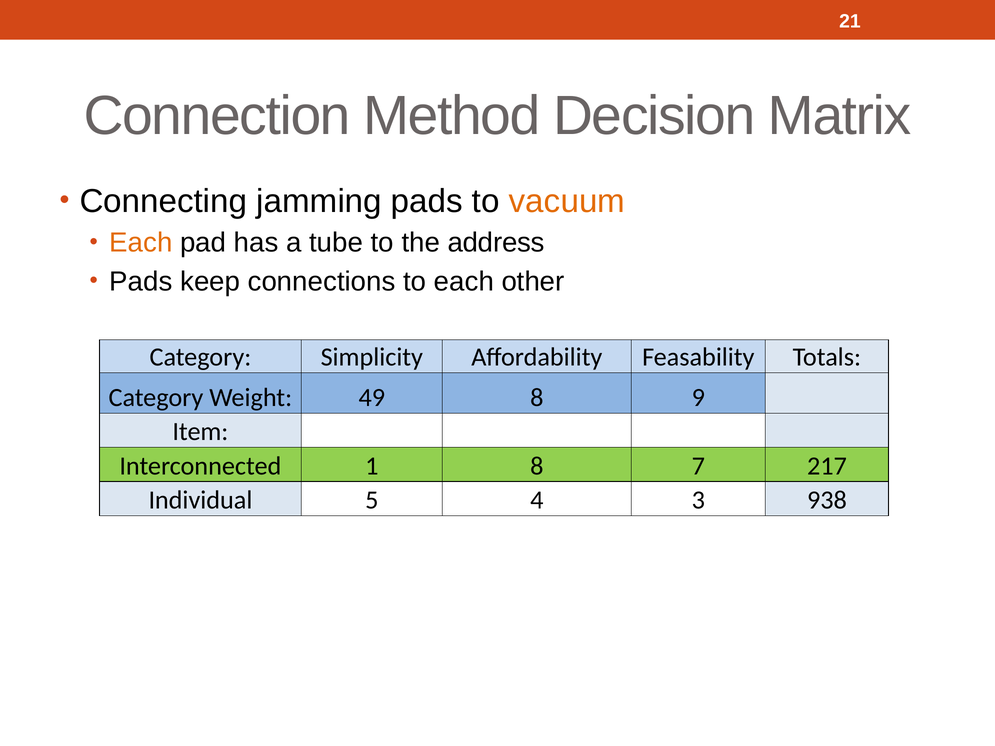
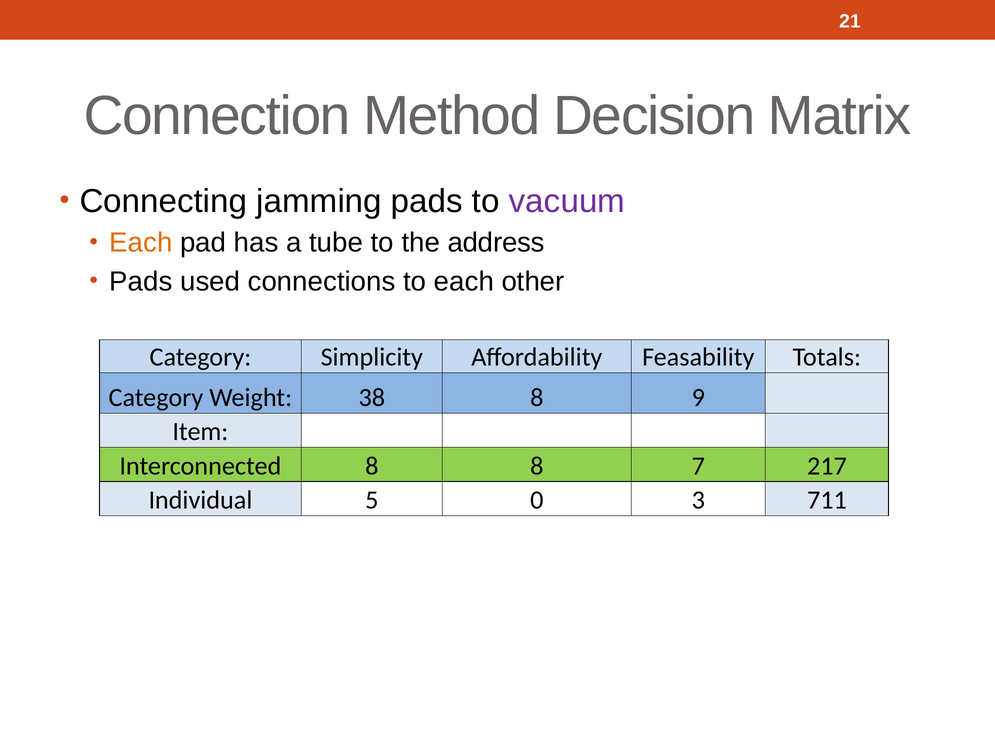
vacuum colour: orange -> purple
keep: keep -> used
49: 49 -> 38
Interconnected 1: 1 -> 8
4: 4 -> 0
938: 938 -> 711
